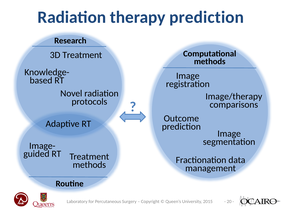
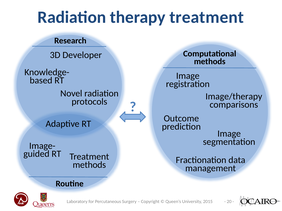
therapy prediction: prediction -> treatment
3D Treatment: Treatment -> Developer
